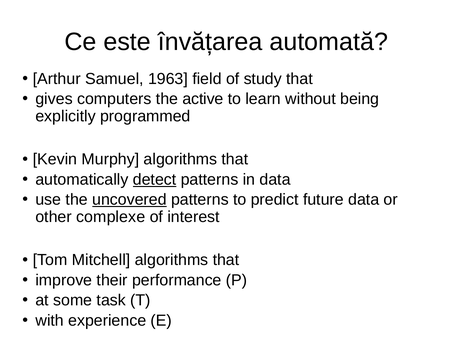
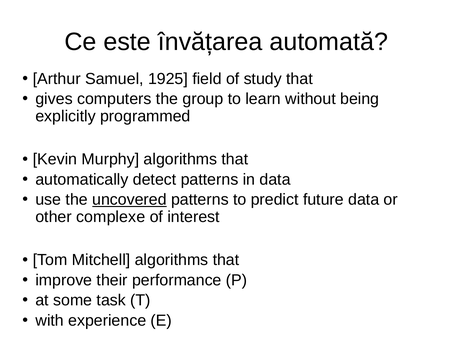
1963: 1963 -> 1925
active: active -> group
detect underline: present -> none
